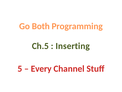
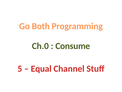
Ch.5: Ch.5 -> Ch.0
Inserting: Inserting -> Consume
Every: Every -> Equal
